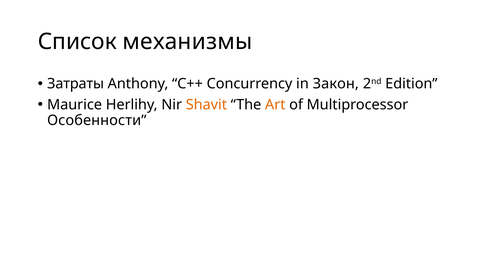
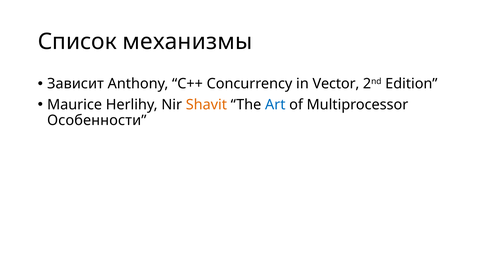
Затраты: Затраты -> Зависит
Закон: Закон -> Vector
Art colour: orange -> blue
